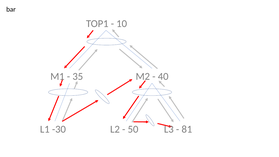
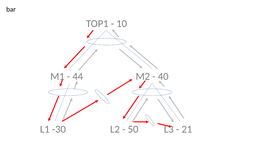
35: 35 -> 44
81: 81 -> 21
